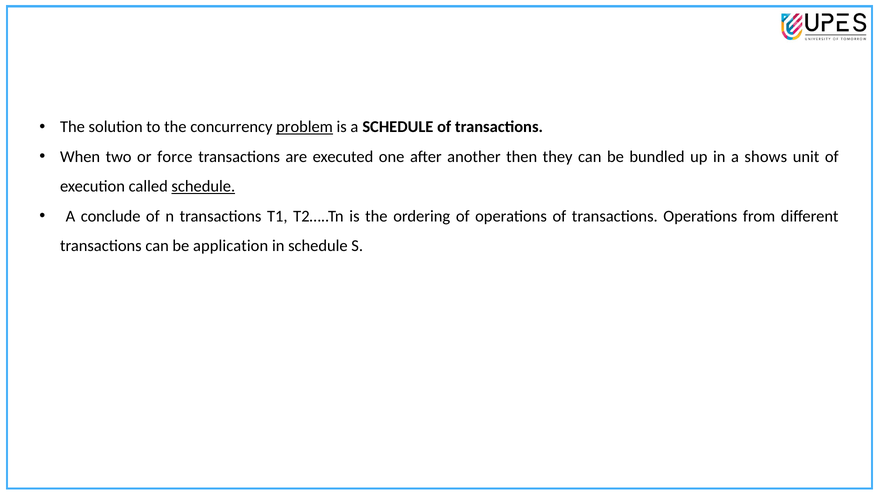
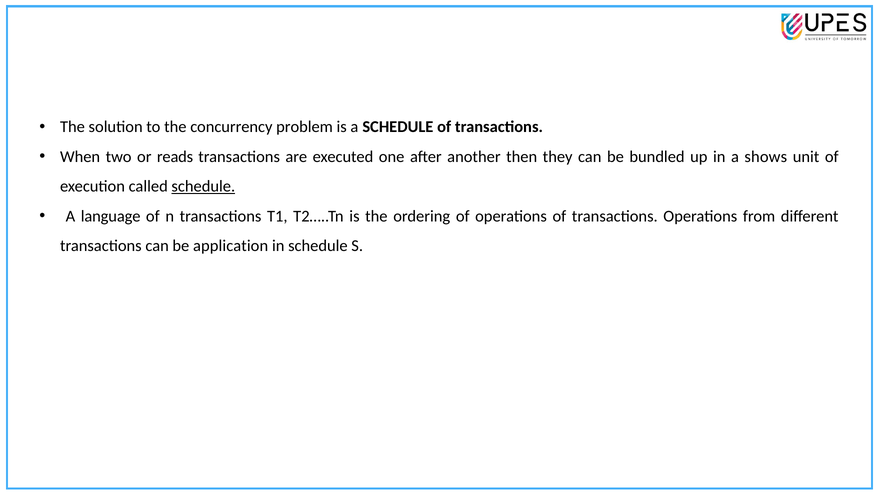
problem underline: present -> none
force: force -> reads
conclude: conclude -> language
